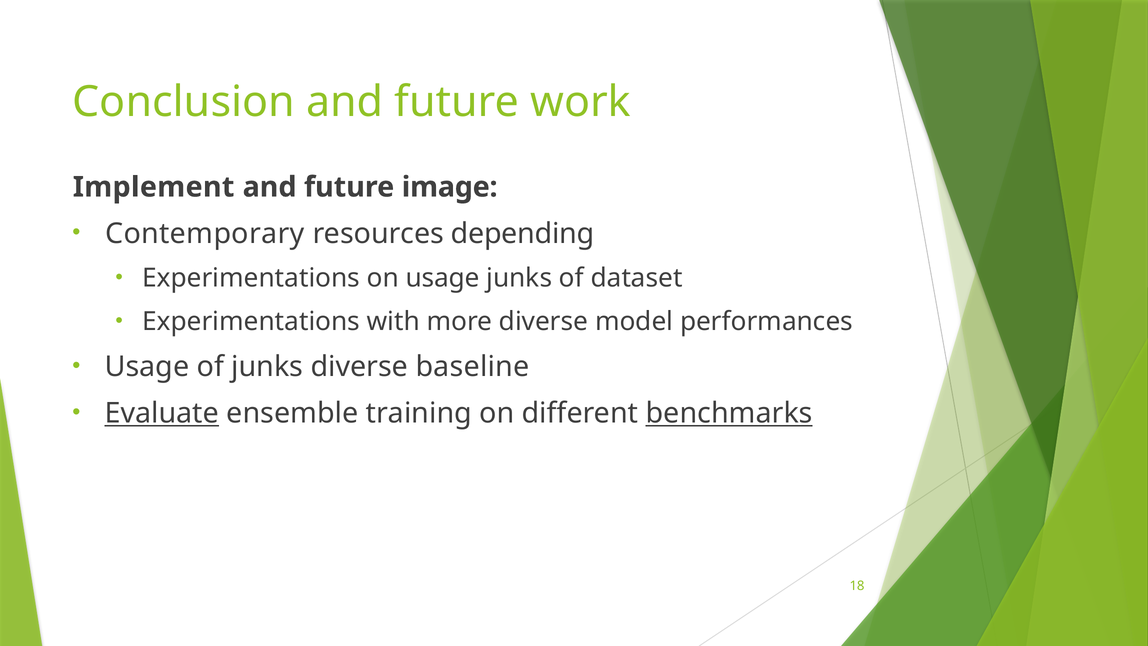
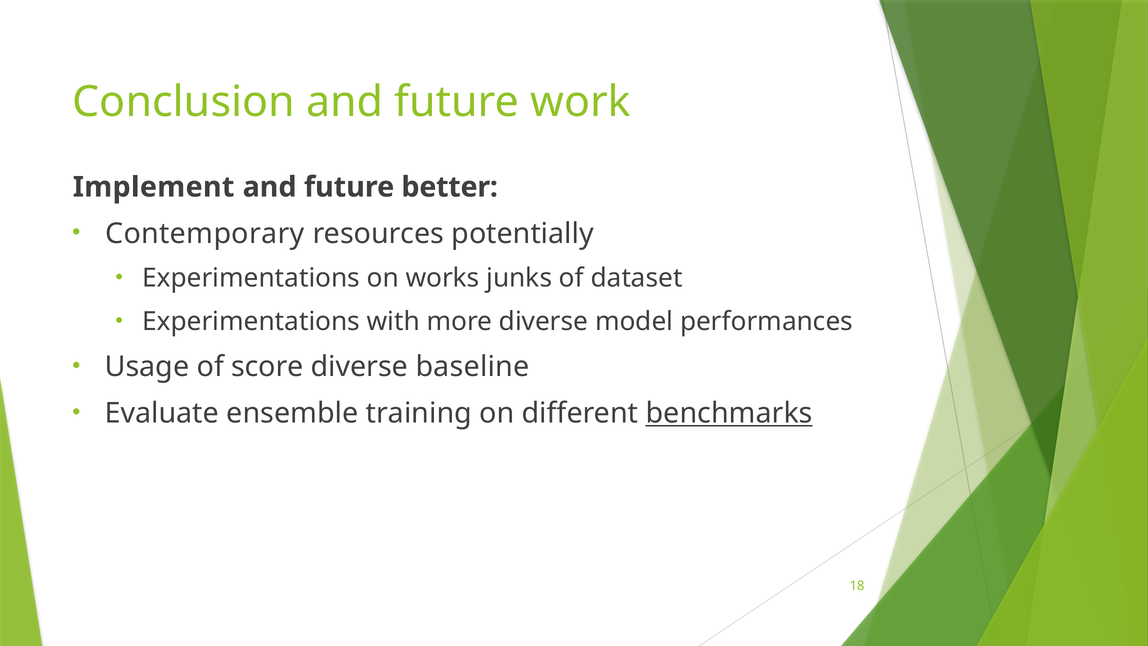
image: image -> better
depending: depending -> potentially
on usage: usage -> works
of junks: junks -> score
Evaluate underline: present -> none
